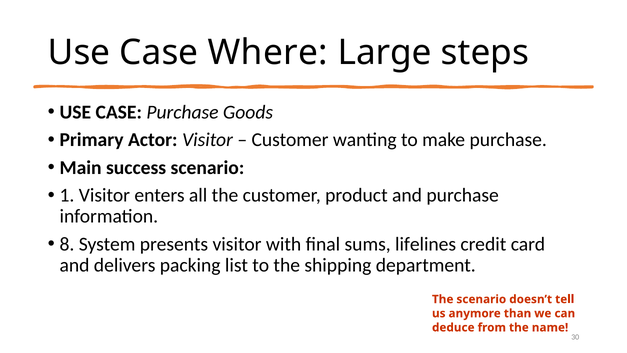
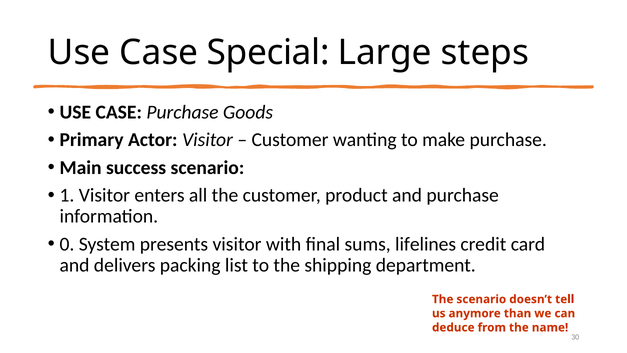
Where: Where -> Special
8: 8 -> 0
